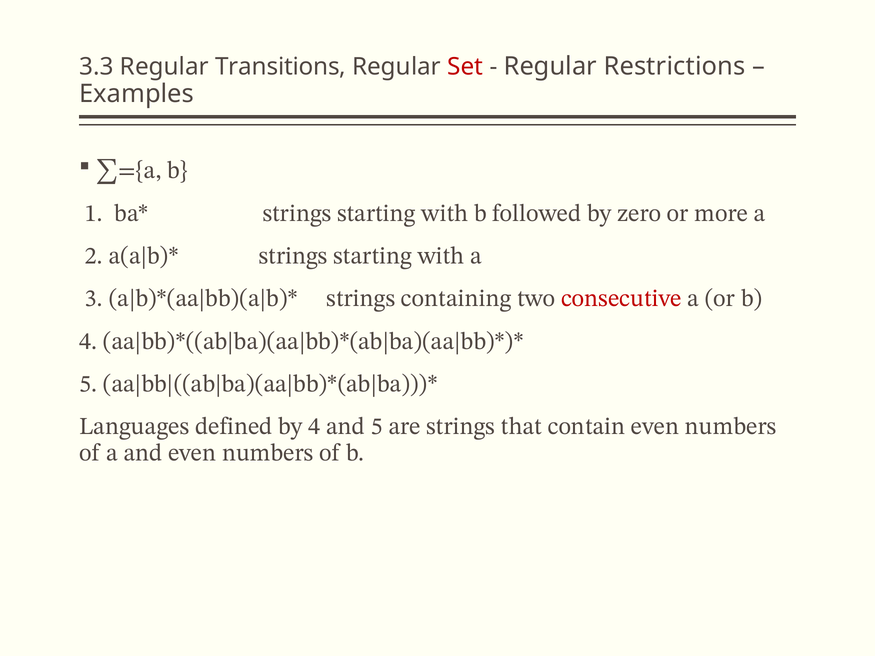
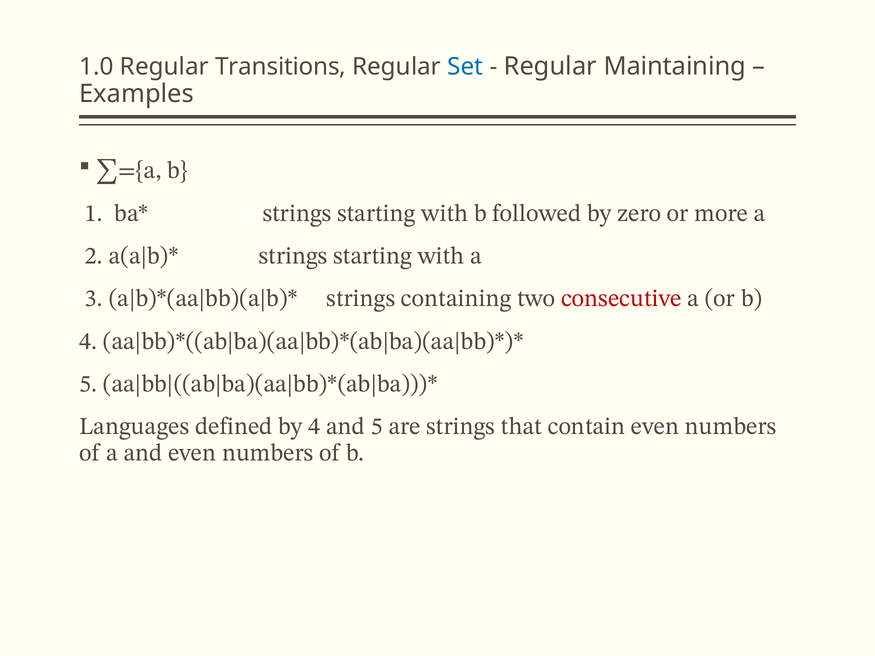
3.3: 3.3 -> 1.0
Set colour: red -> blue
Restrictions: Restrictions -> Maintaining
